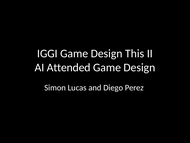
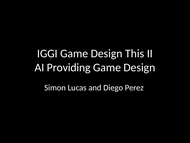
Attended: Attended -> Providing
